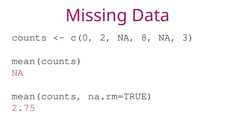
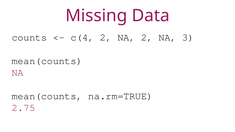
c(0: c(0 -> c(4
NA 8: 8 -> 2
